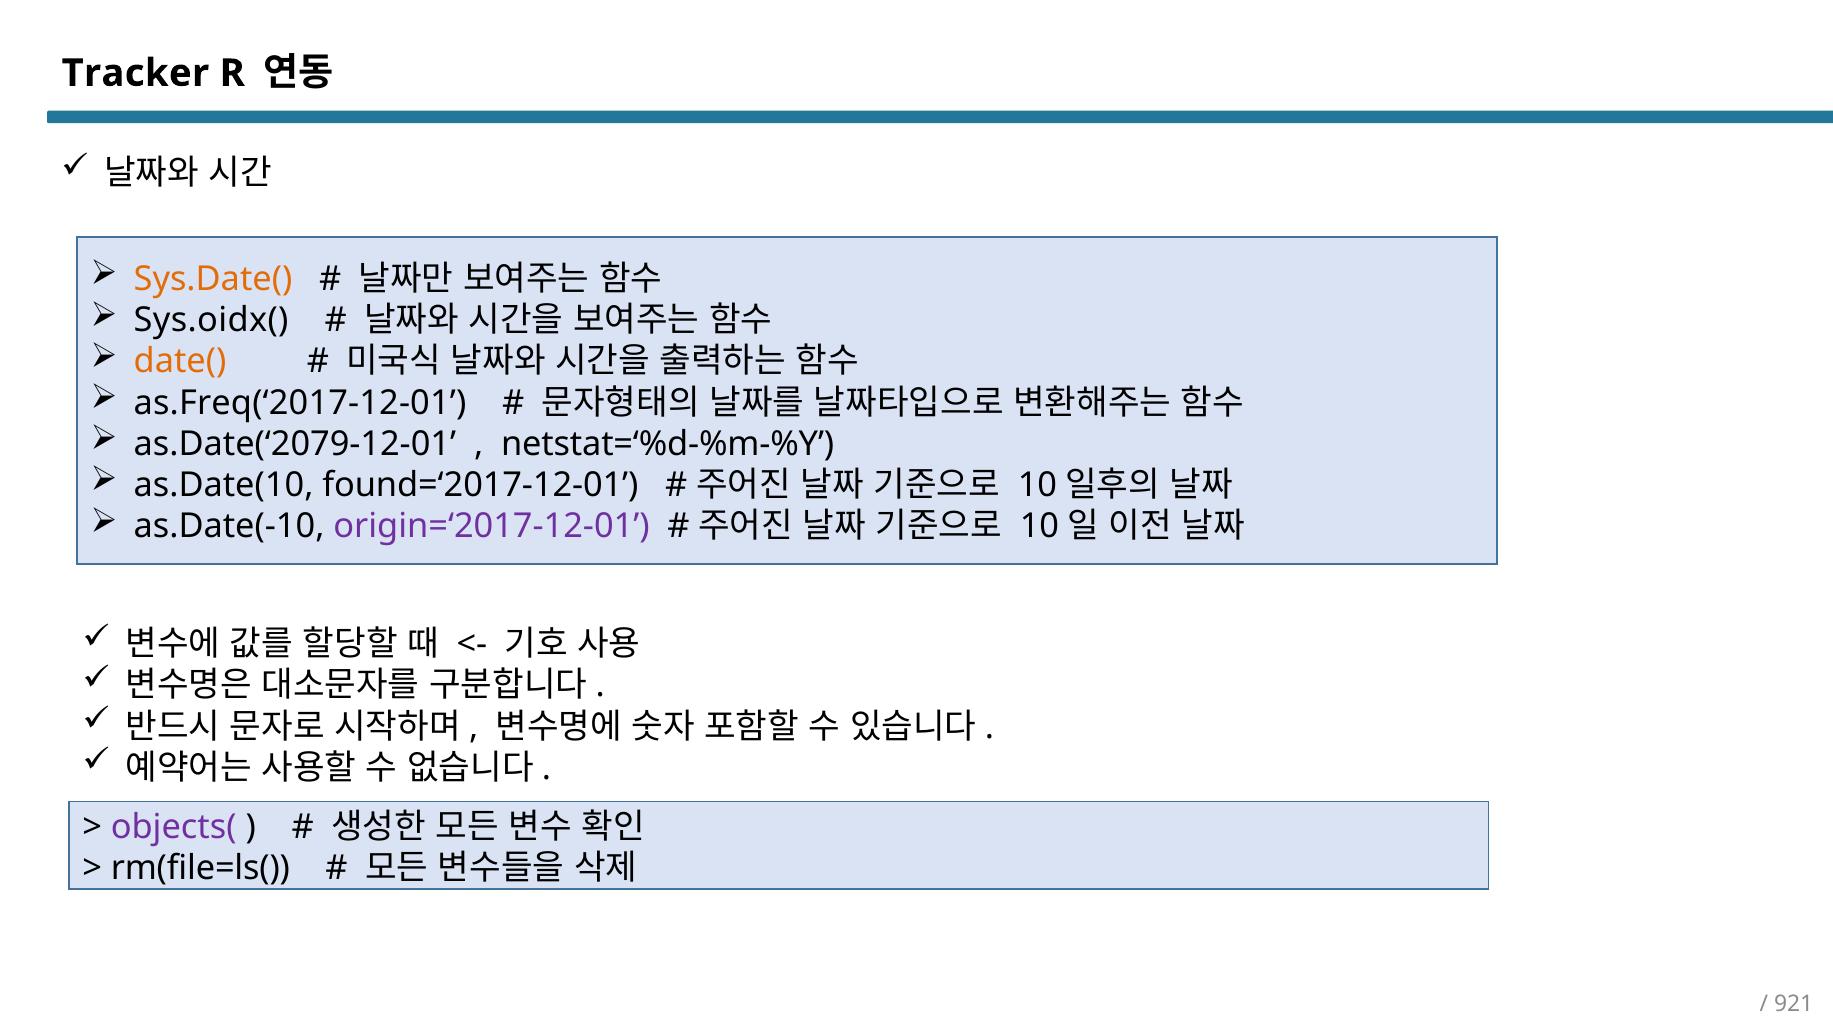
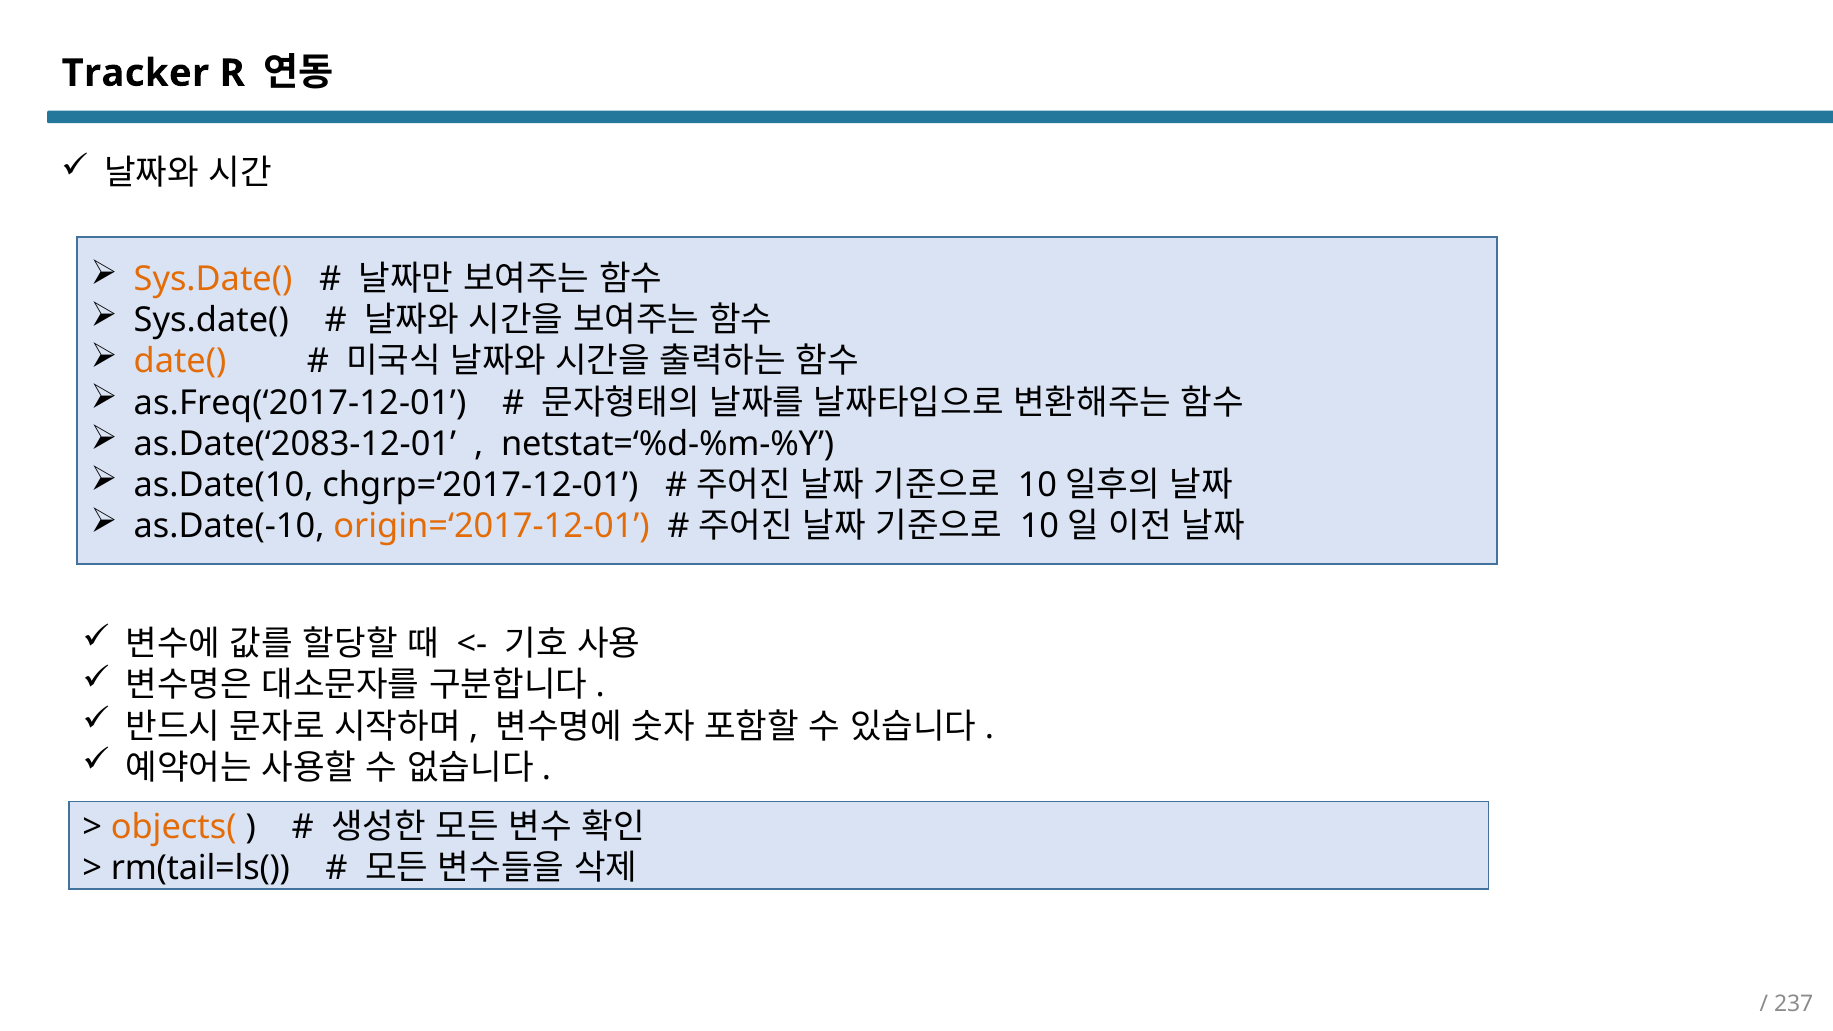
Sys.oidx( at (211, 320): Sys.oidx( -> Sys.date(
as.Date(‘2079-12-01: as.Date(‘2079-12-01 -> as.Date(‘2083-12-01
found=‘2017-12-01: found=‘2017-12-01 -> chgrp=‘2017-12-01
origin=‘2017-12-01 colour: purple -> orange
objects( colour: purple -> orange
rm(file=ls(: rm(file=ls( -> rm(tail=ls(
921: 921 -> 237
